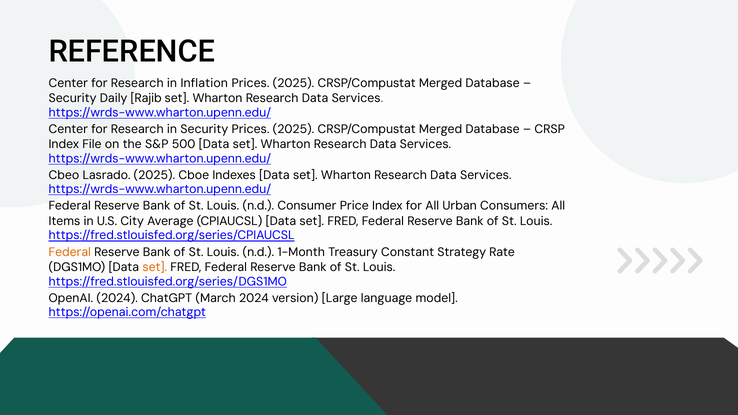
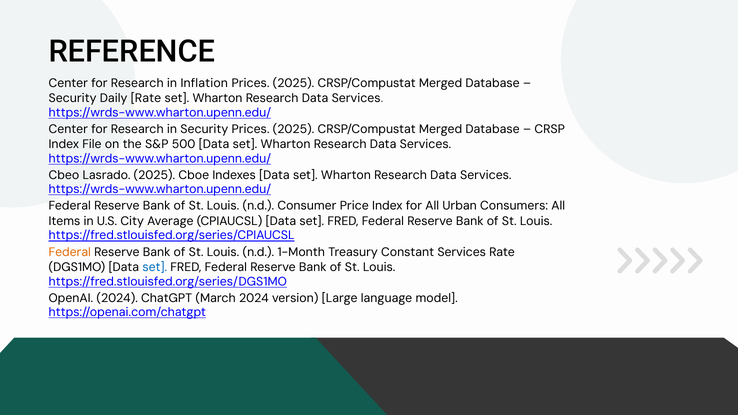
Daily Rajib: Rajib -> Rate
Constant Strategy: Strategy -> Services
set at (155, 267) colour: orange -> blue
